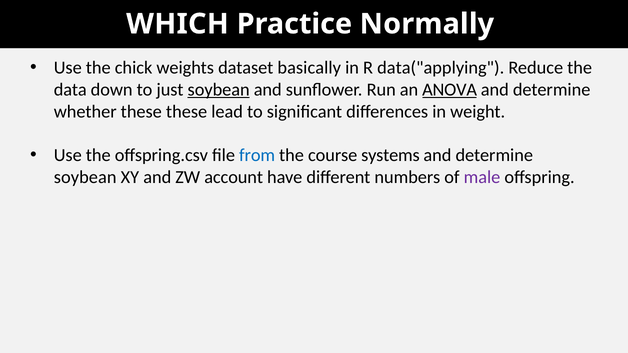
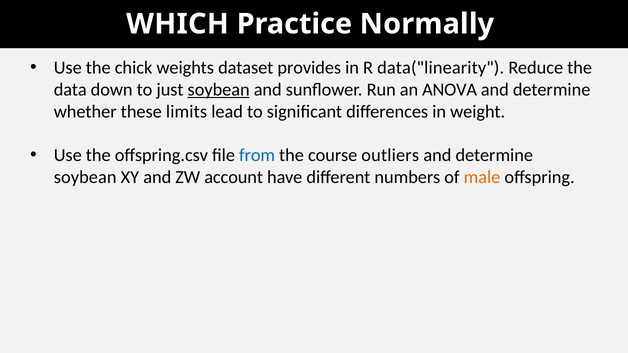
basically: basically -> provides
data("applying: data("applying -> data("linearity
ANOVA underline: present -> none
these these: these -> limits
systems: systems -> outliers
male colour: purple -> orange
